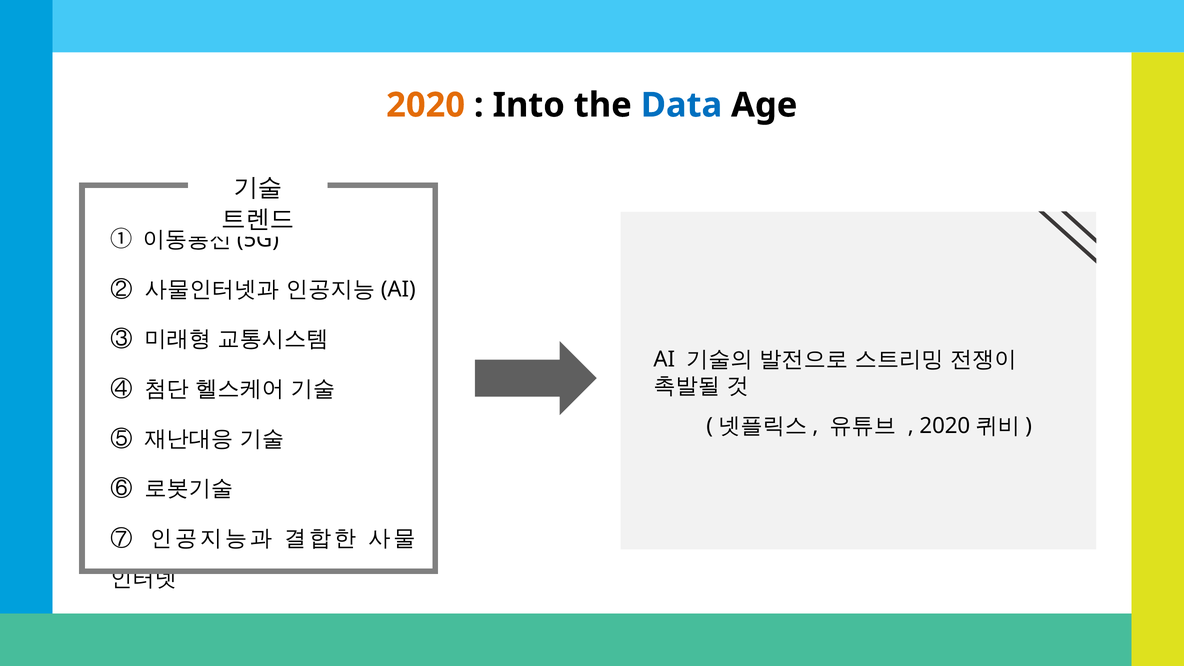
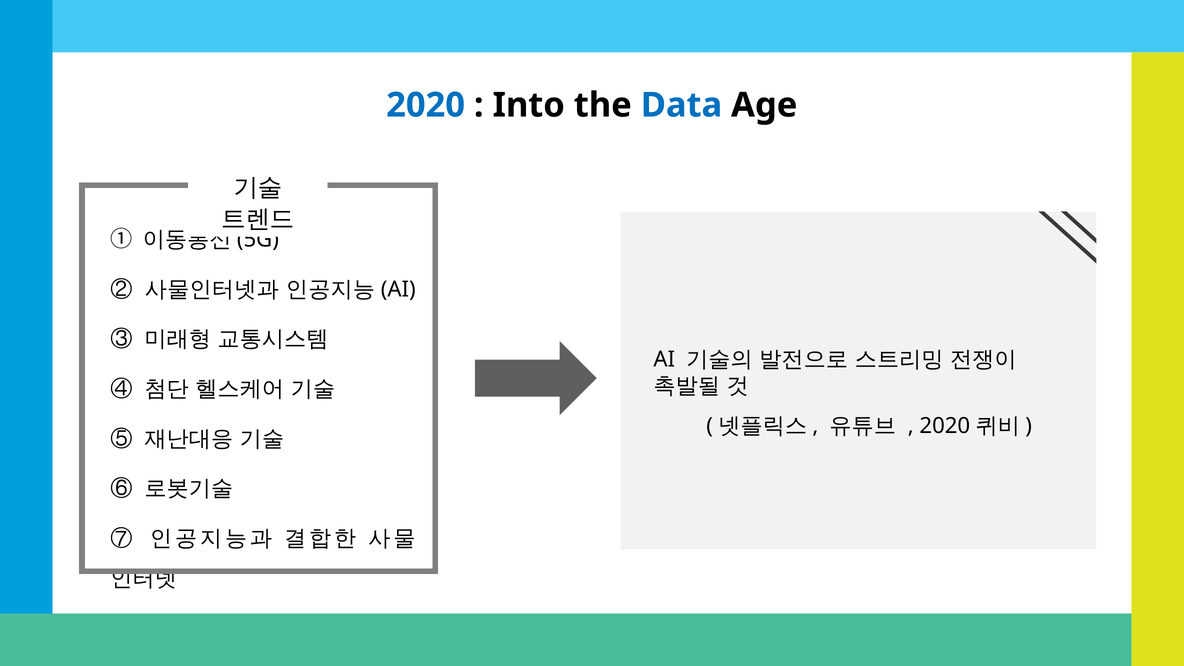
2020 colour: orange -> blue
